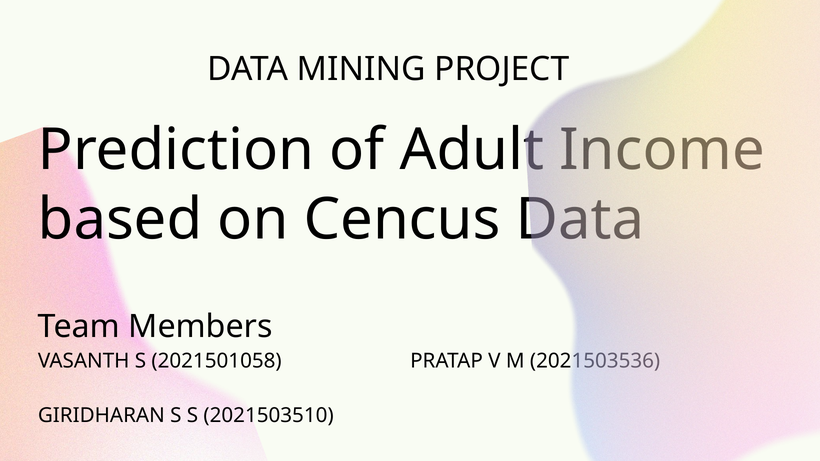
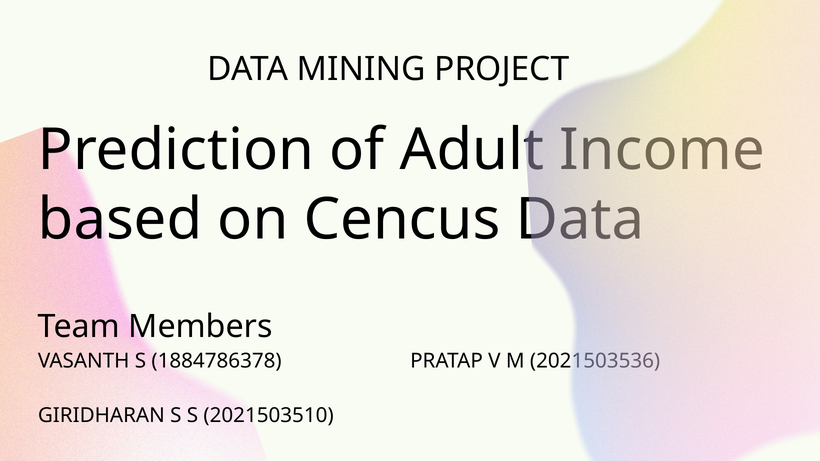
2021501058: 2021501058 -> 1884786378
